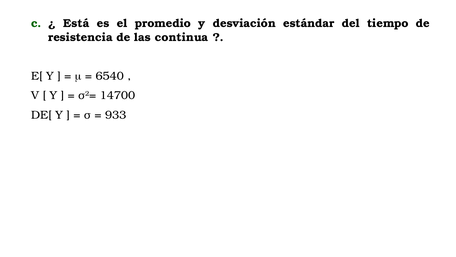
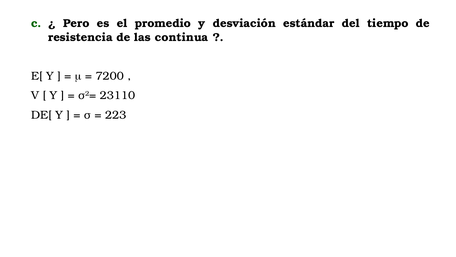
Está: Está -> Pero
6540: 6540 -> 7200
14700: 14700 -> 23110
933: 933 -> 223
